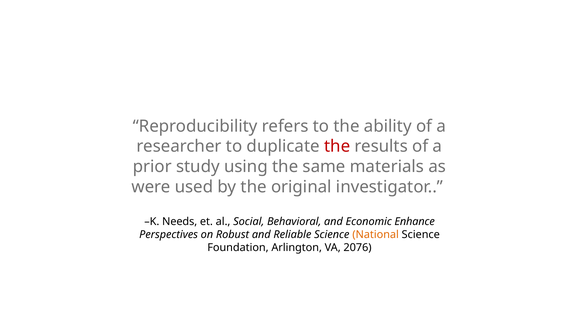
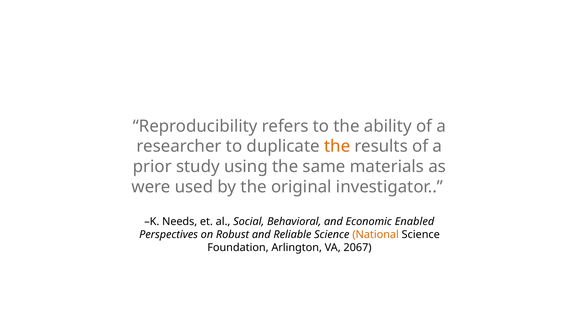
the at (337, 146) colour: red -> orange
Enhance: Enhance -> Enabled
2076: 2076 -> 2067
